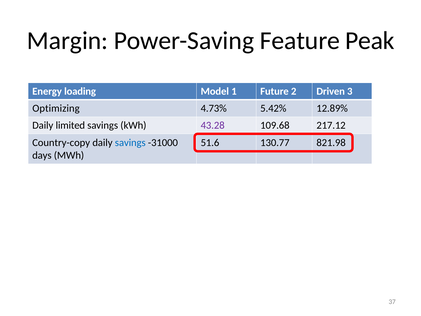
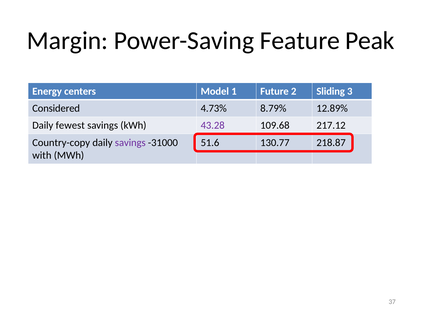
loading: loading -> centers
Driven: Driven -> Sliding
Optimizing: Optimizing -> Considered
5.42%: 5.42% -> 8.79%
limited: limited -> fewest
savings at (130, 142) colour: blue -> purple
821.98: 821.98 -> 218.87
days: days -> with
